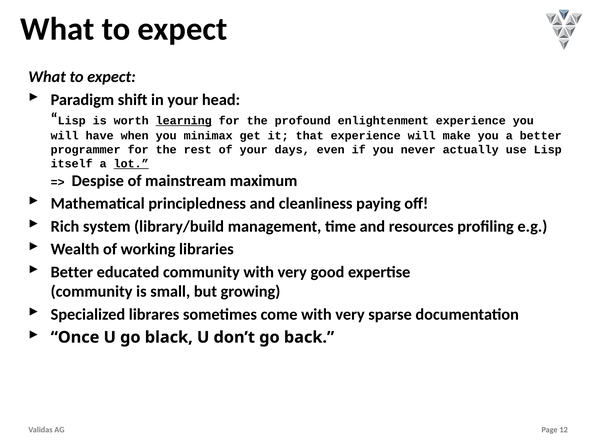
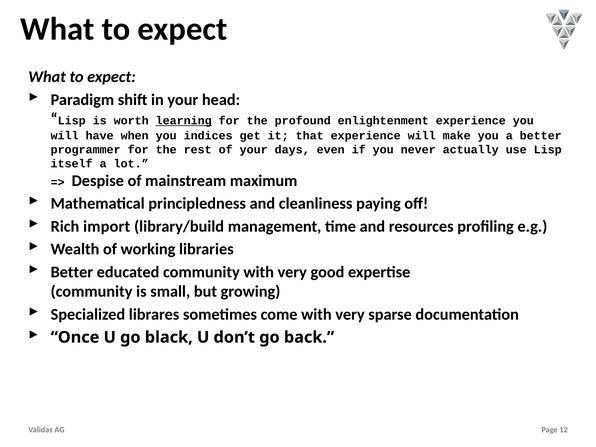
minimax: minimax -> indices
lot underline: present -> none
system: system -> import
